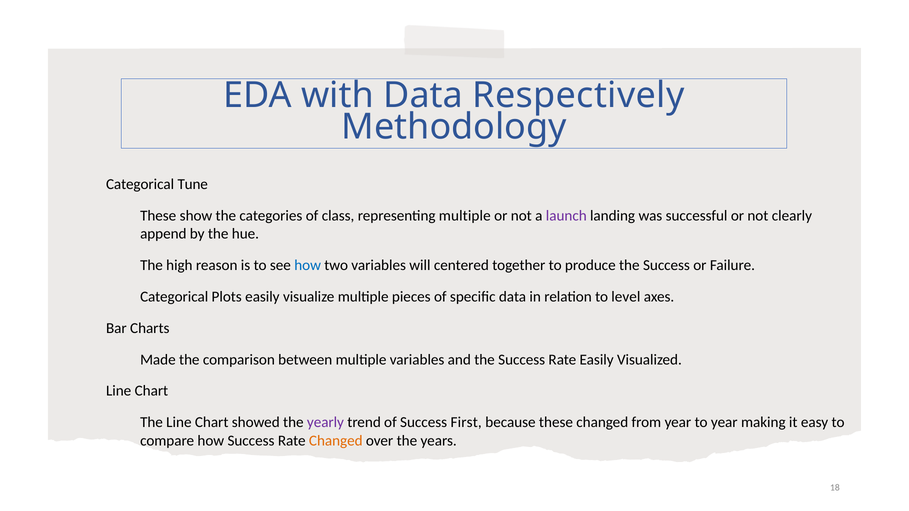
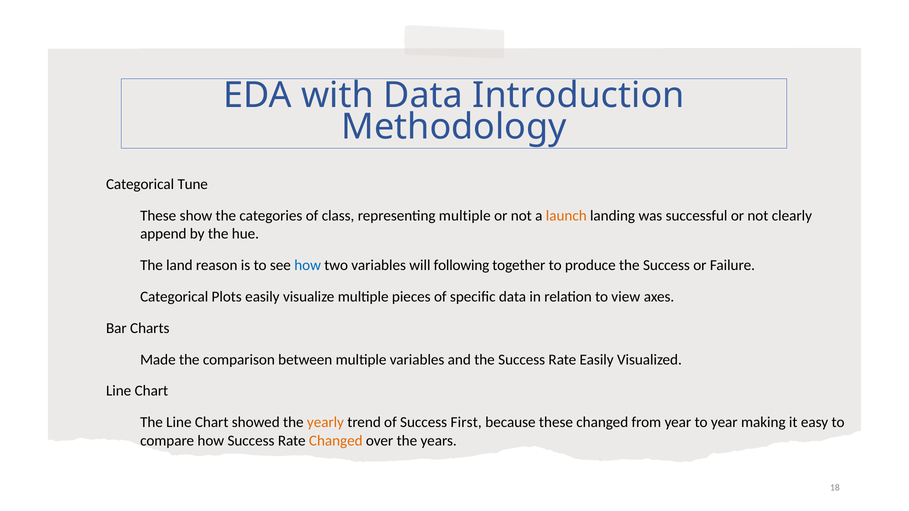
Respectively: Respectively -> Introduction
launch colour: purple -> orange
high: high -> land
centered: centered -> following
level: level -> view
yearly colour: purple -> orange
